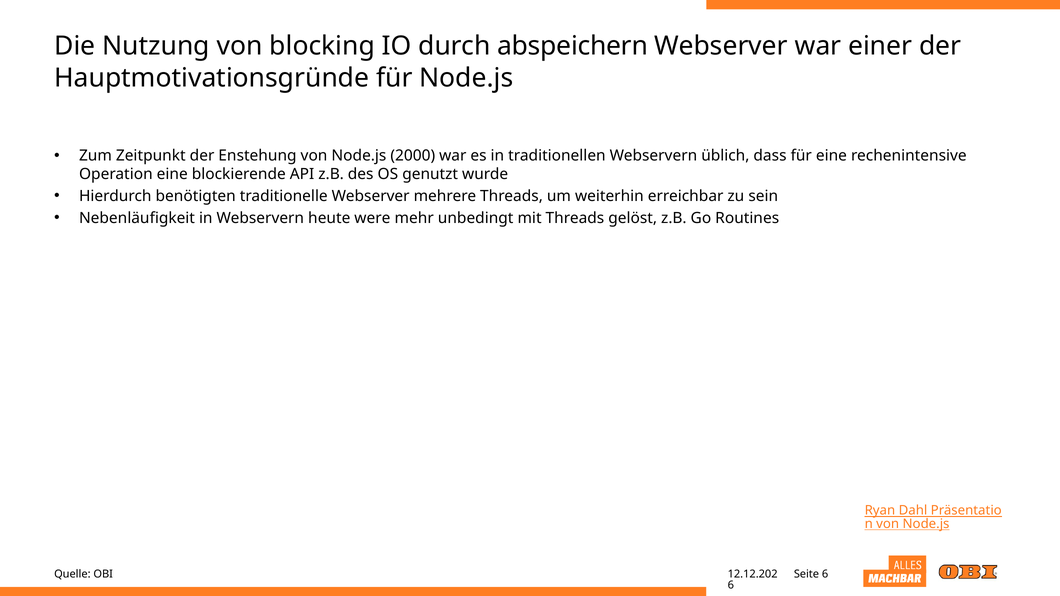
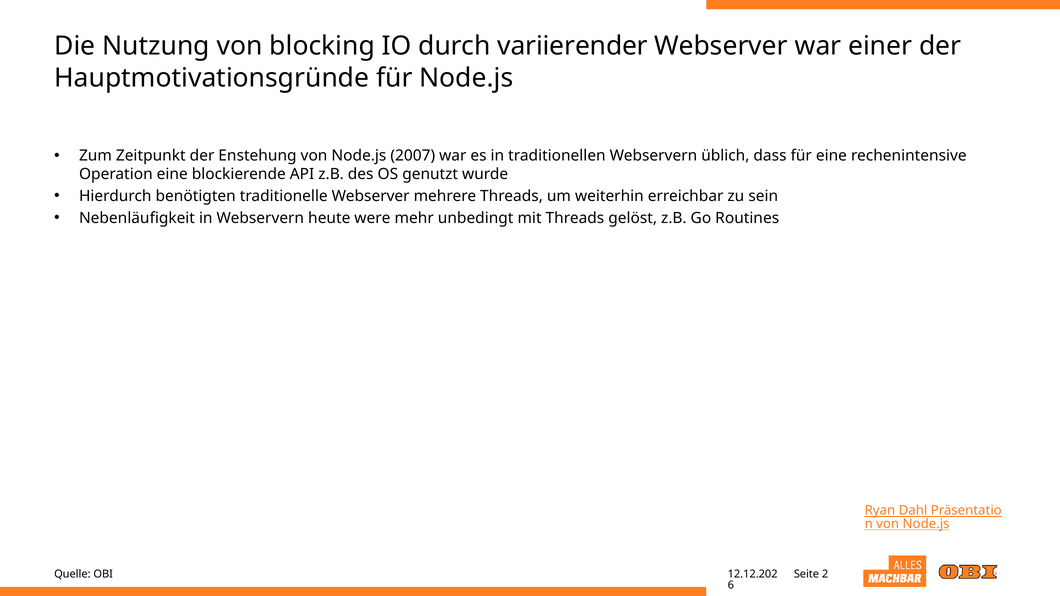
abspeichern: abspeichern -> variierender
2000: 2000 -> 2007
Seite 6: 6 -> 2
